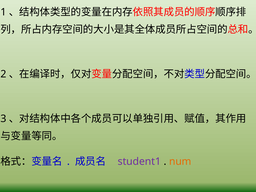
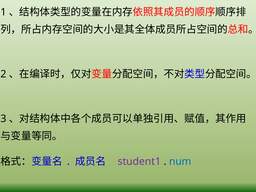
num colour: orange -> blue
